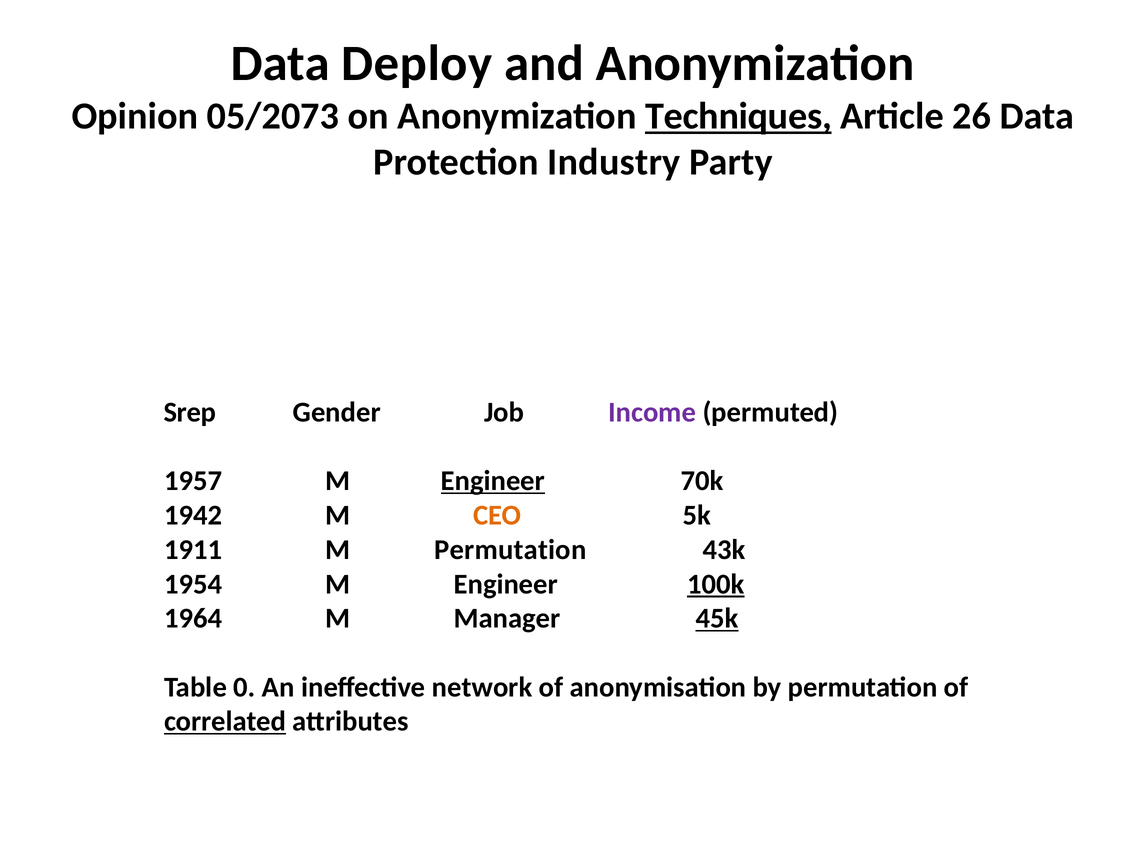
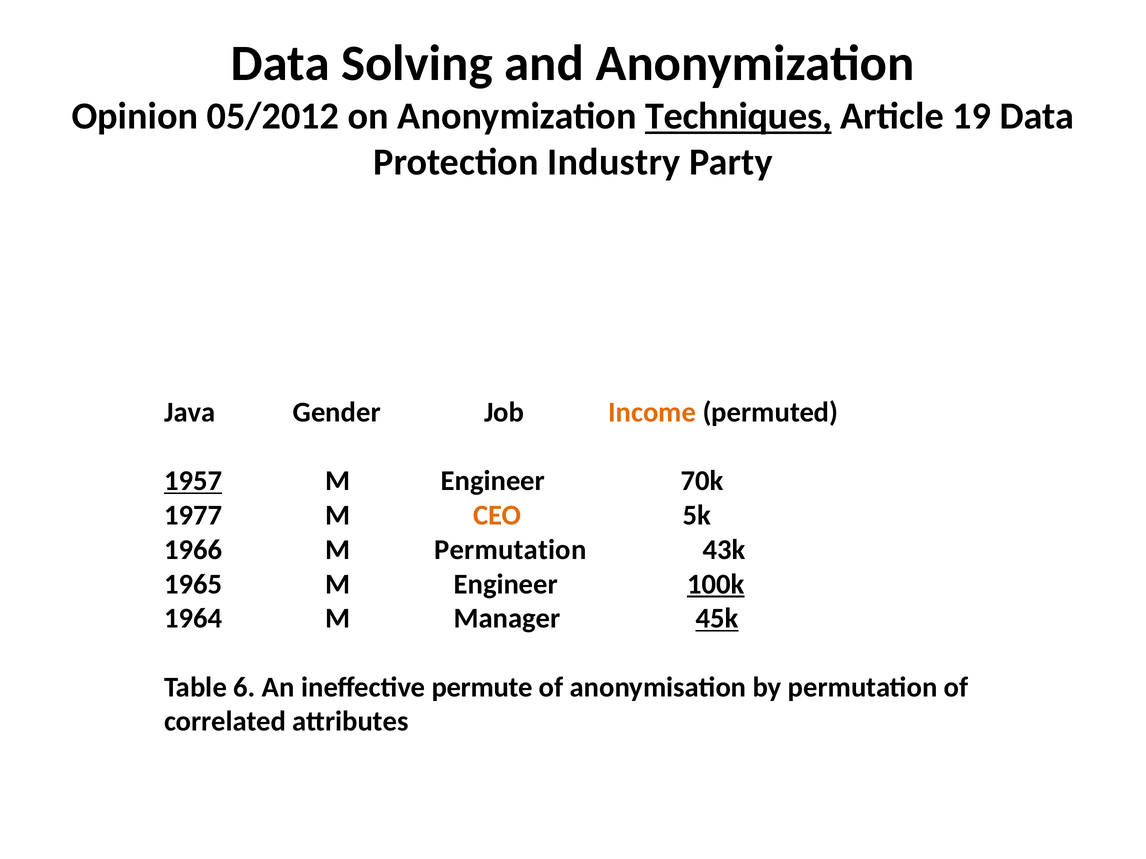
Deploy: Deploy -> Solving
05/2073: 05/2073 -> 05/2012
26: 26 -> 19
Srep: Srep -> Java
Income colour: purple -> orange
1957 underline: none -> present
Engineer at (493, 481) underline: present -> none
1942: 1942 -> 1977
1911: 1911 -> 1966
1954: 1954 -> 1965
0: 0 -> 6
network: network -> permute
correlated underline: present -> none
